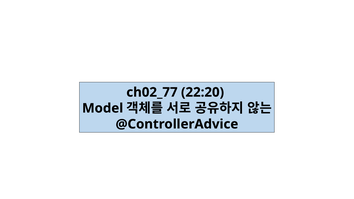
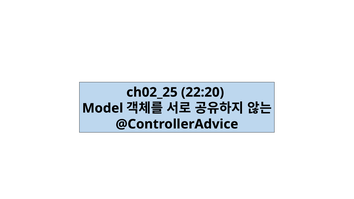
ch02_77: ch02_77 -> ch02_25
